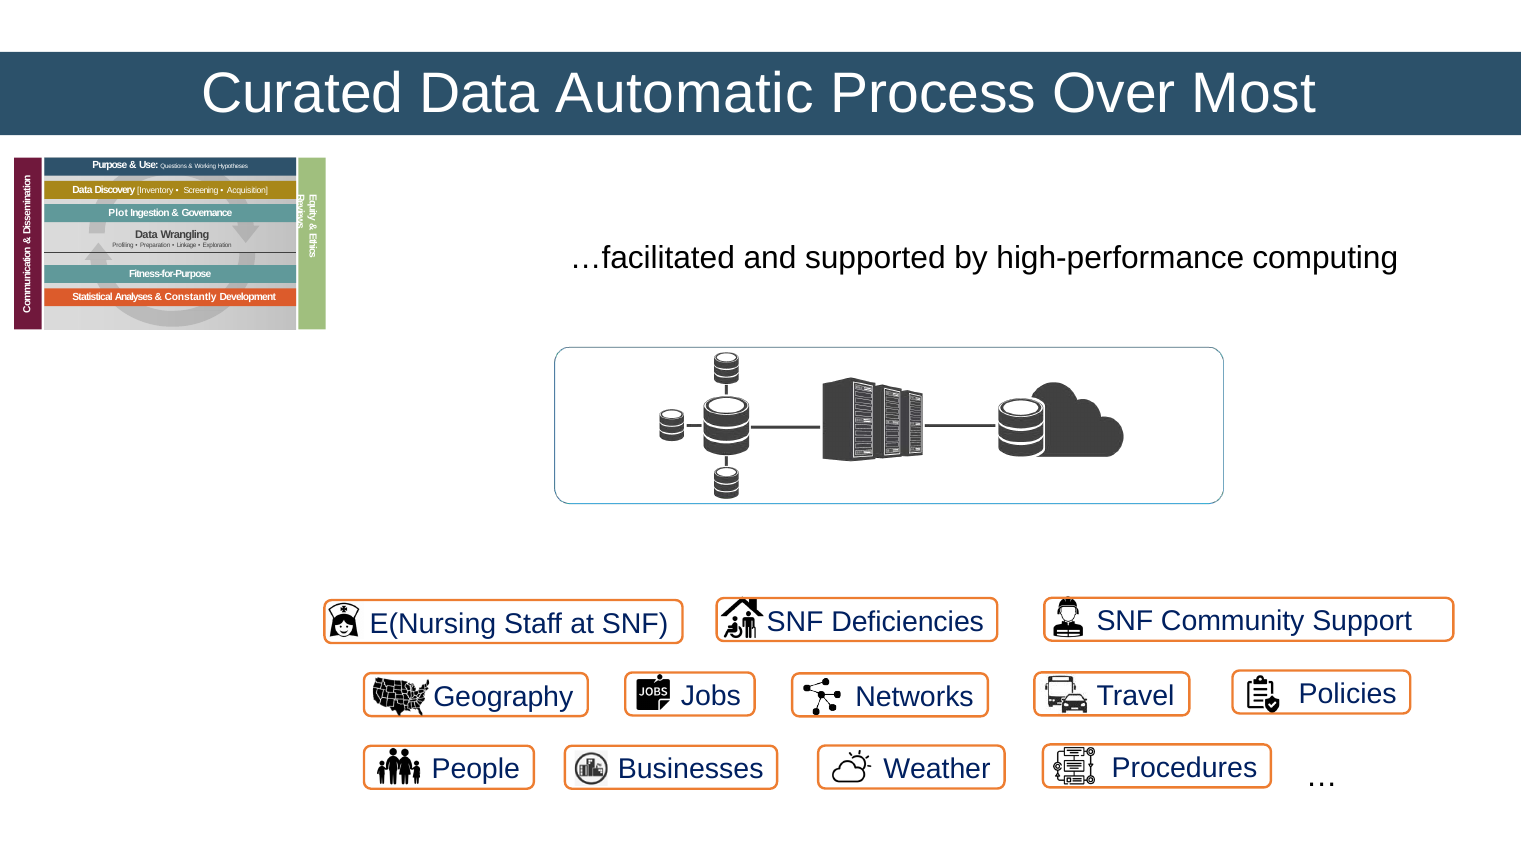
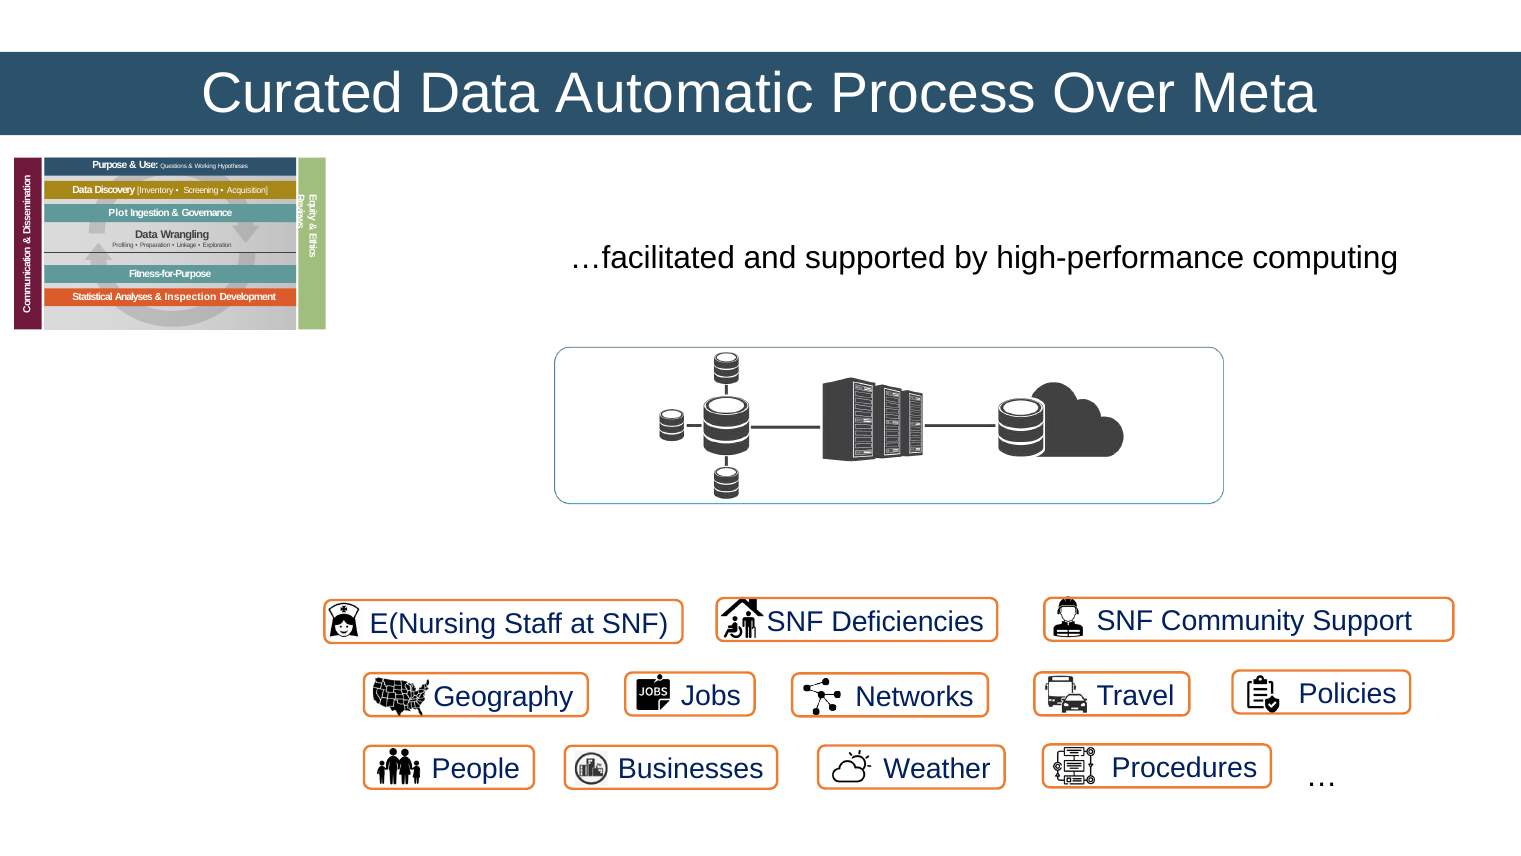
Most: Most -> Meta
Constantly: Constantly -> Inspection
